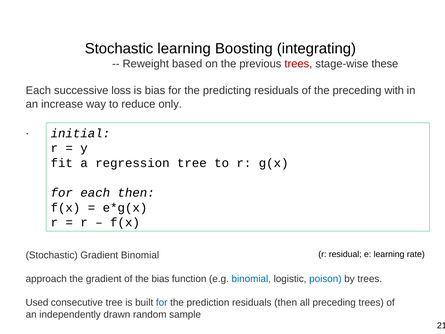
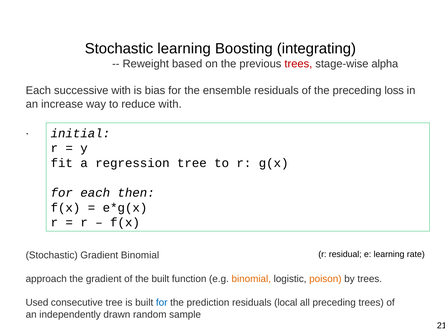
these: these -> alpha
successive loss: loss -> with
predicting: predicting -> ensemble
with: with -> loss
reduce only: only -> with
the bias: bias -> built
binomial at (251, 279) colour: blue -> orange
poison colour: blue -> orange
residuals then: then -> local
